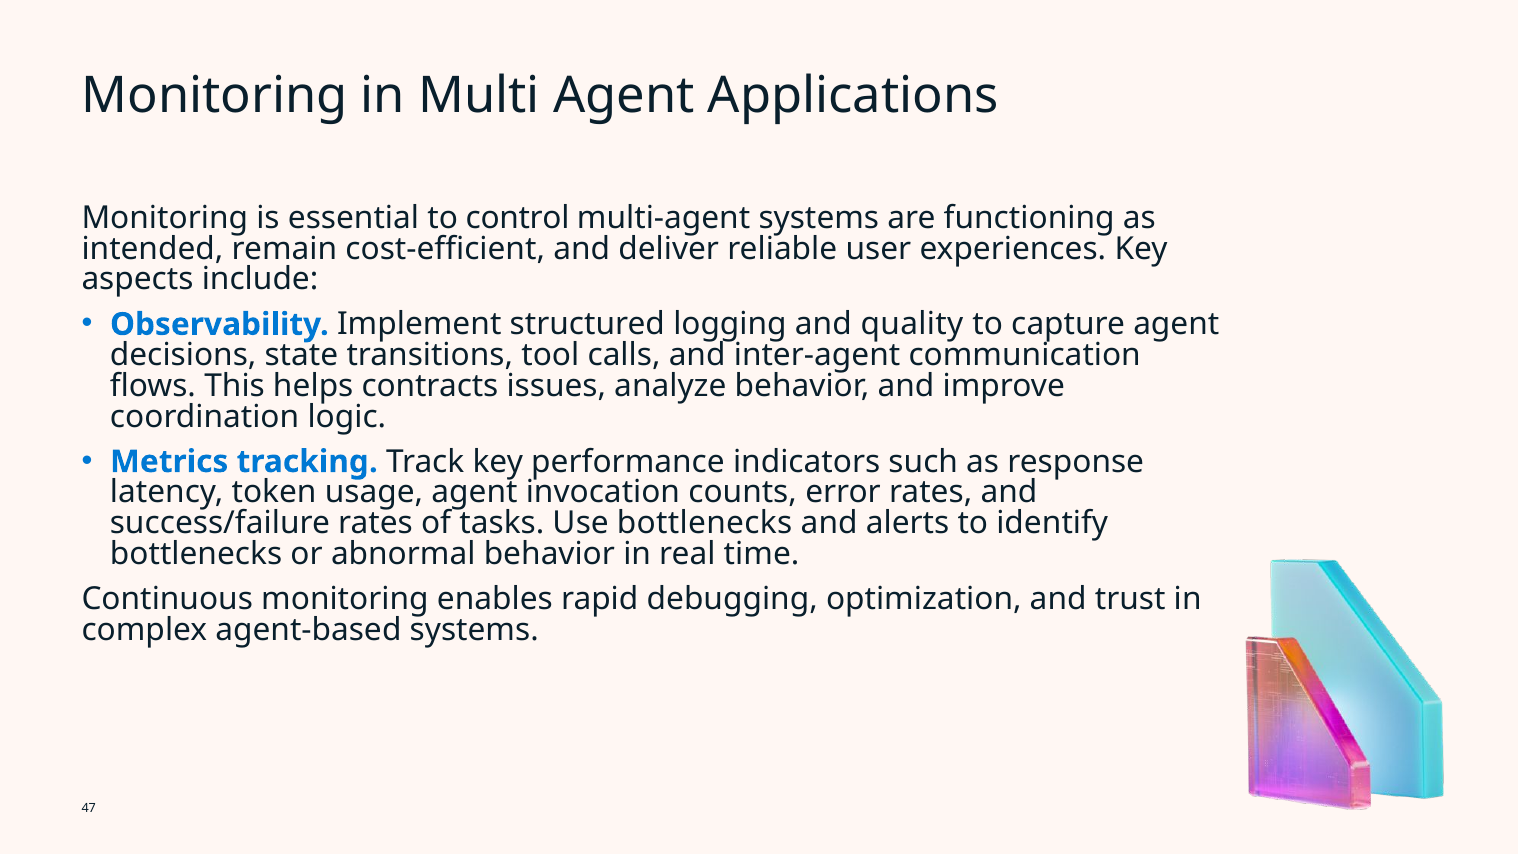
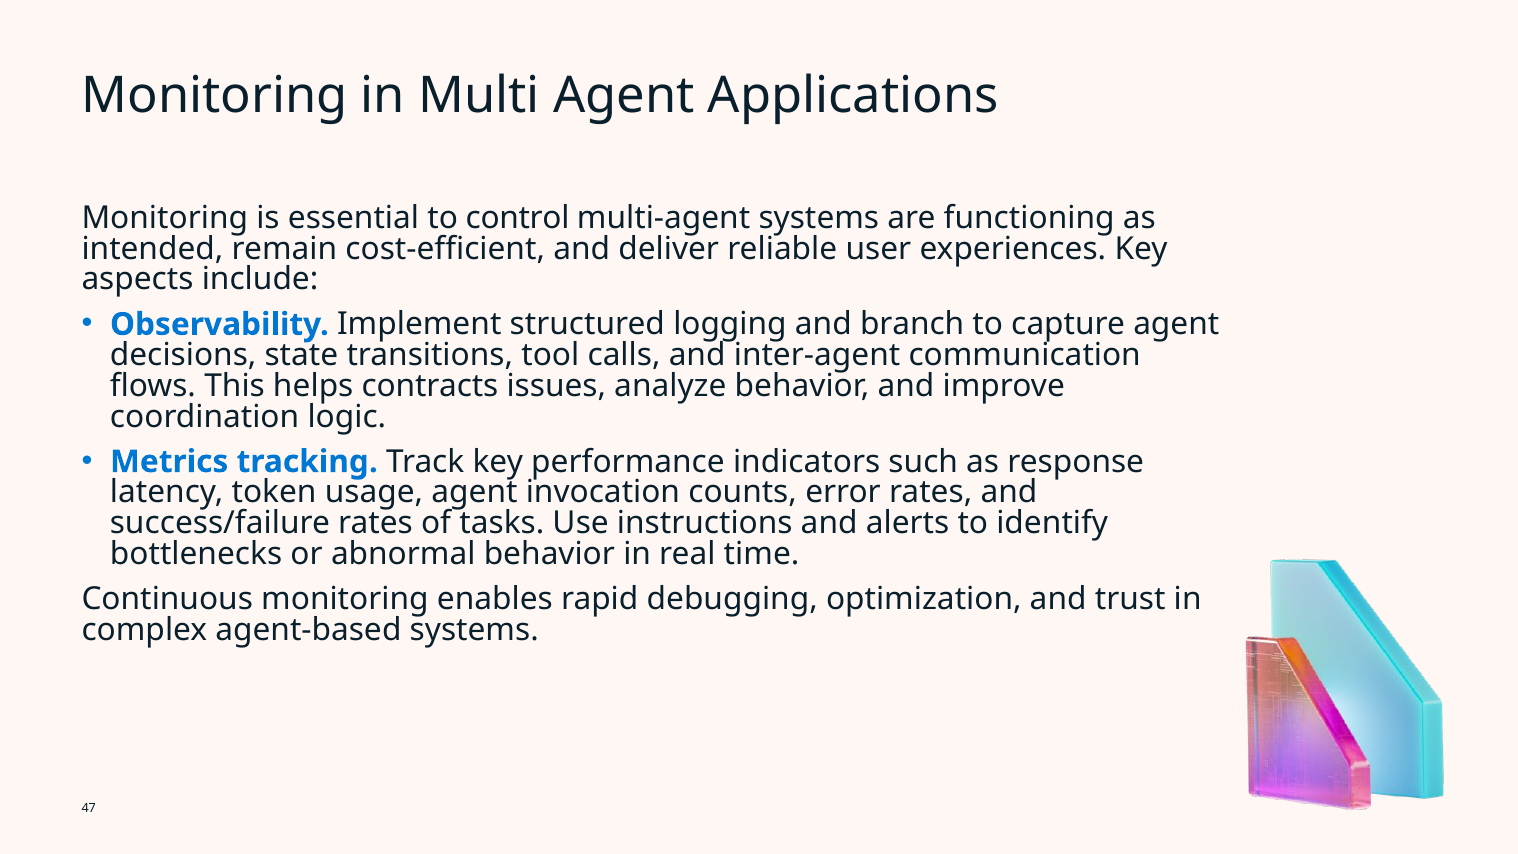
quality: quality -> branch
Use bottlenecks: bottlenecks -> instructions
